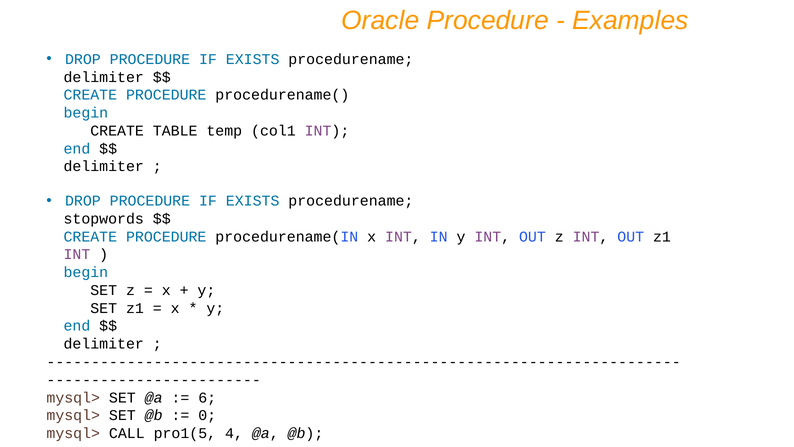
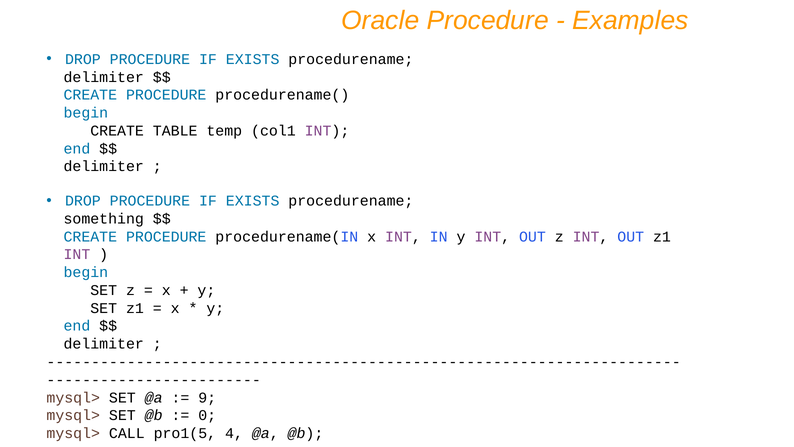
stopwords: stopwords -> something
6: 6 -> 9
